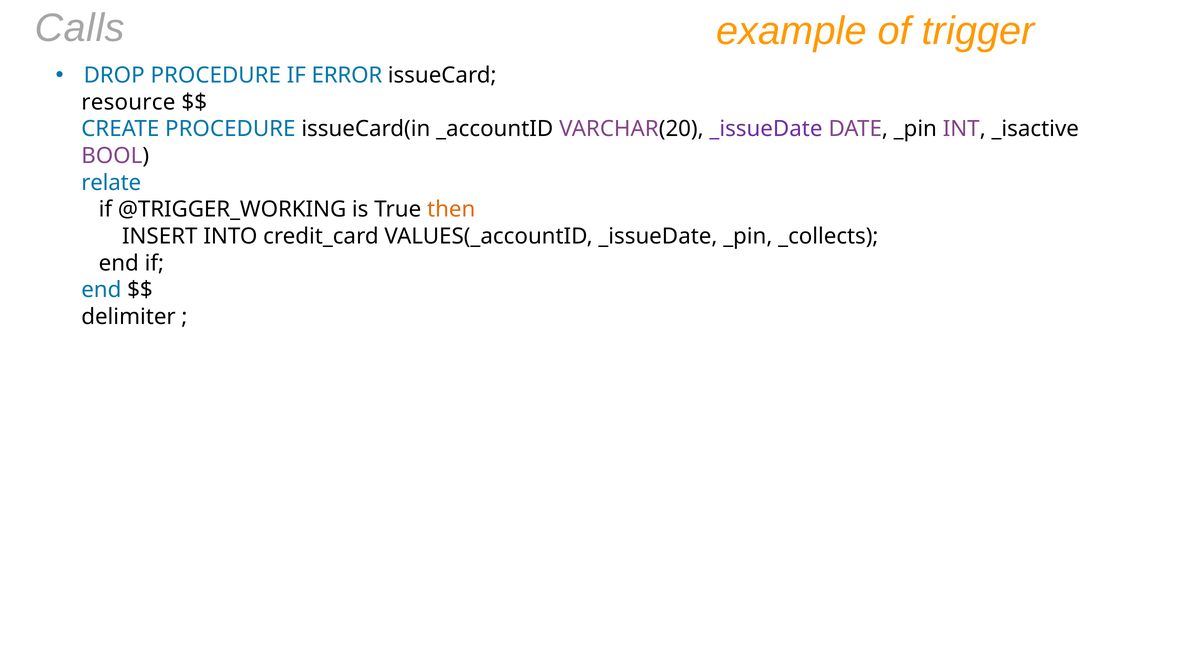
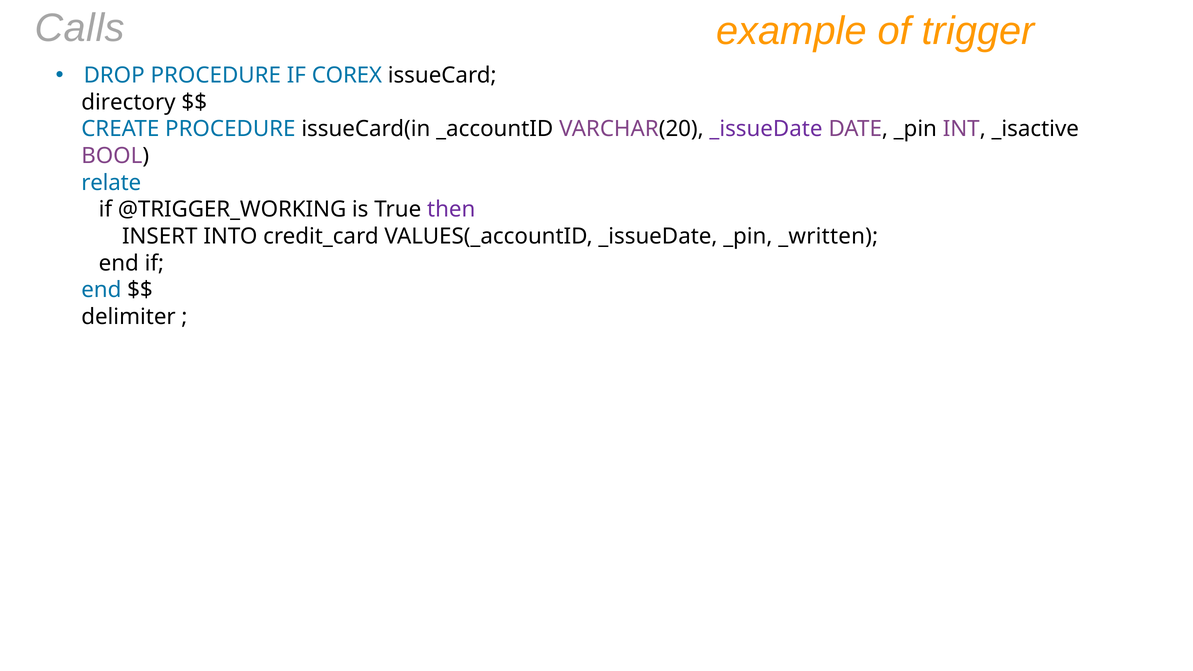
ERROR: ERROR -> COREX
resource: resource -> directory
then colour: orange -> purple
_collects: _collects -> _written
